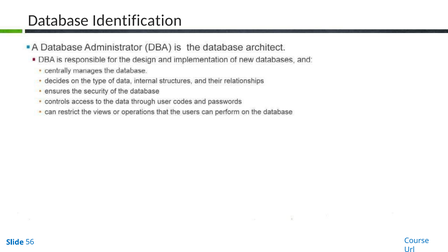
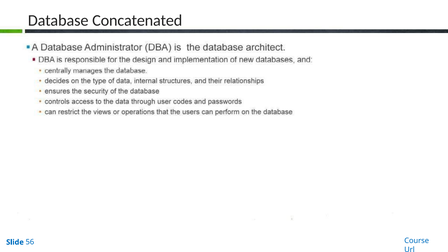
Identification: Identification -> Concatenated
